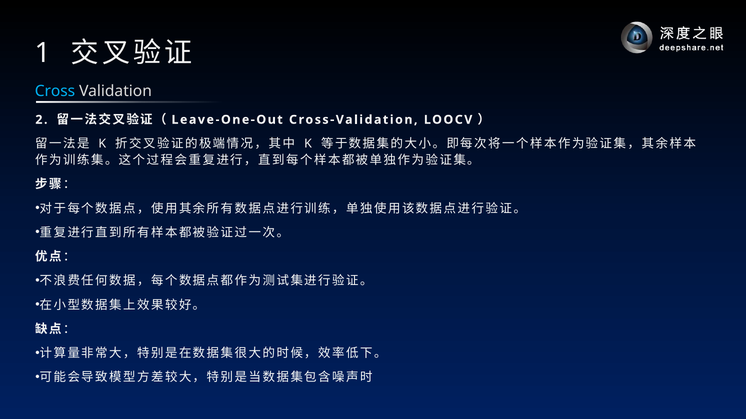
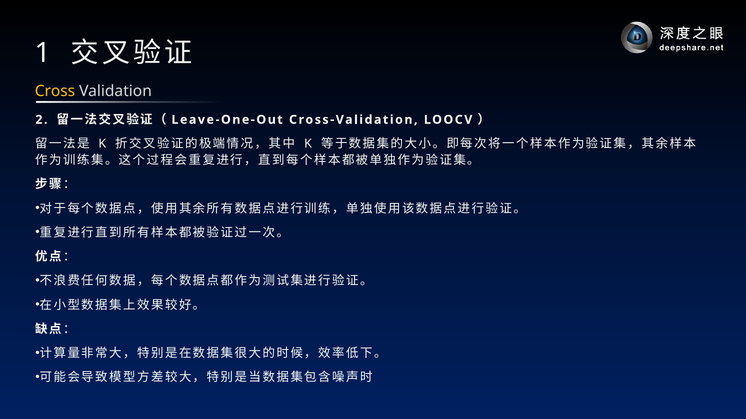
Cross colour: light blue -> yellow
